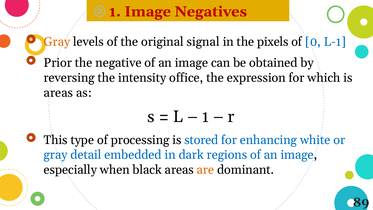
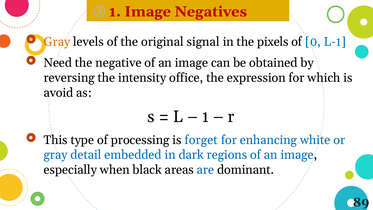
Prior: Prior -> Need
areas at (58, 93): areas -> avoid
stored: stored -> forget
are colour: orange -> blue
